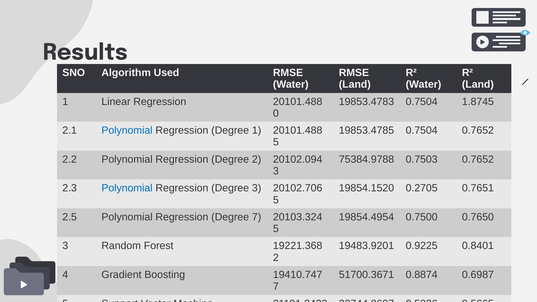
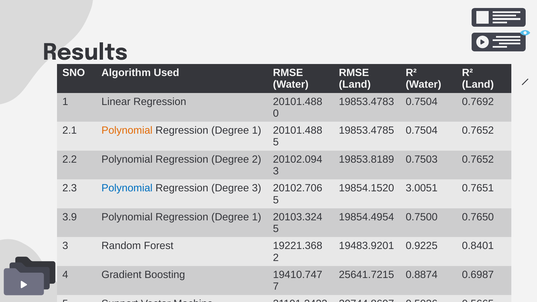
1.8745: 1.8745 -> 0.7692
Polynomial at (127, 130) colour: blue -> orange
75384.9788: 75384.9788 -> 19853.8189
0.2705: 0.2705 -> 3.0051
2.5: 2.5 -> 3.9
7 at (257, 217): 7 -> 1
51700.3671: 51700.3671 -> 25641.7215
